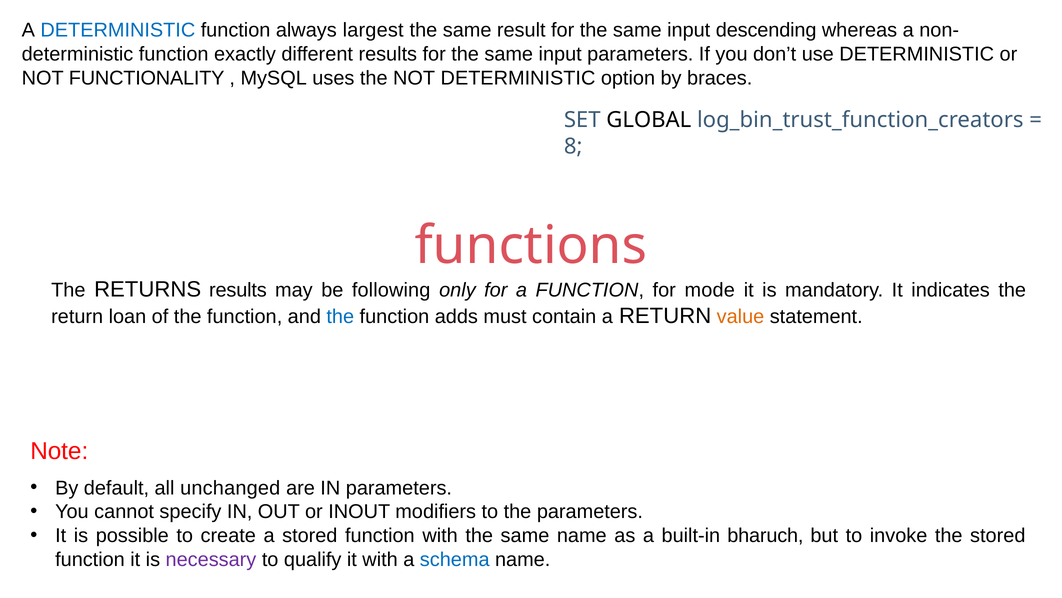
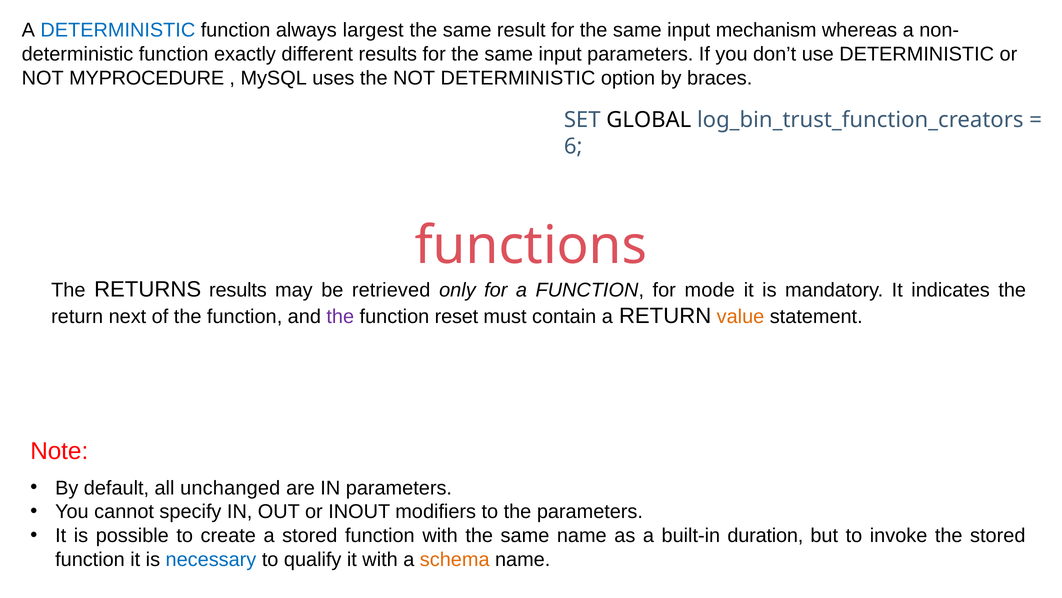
descending: descending -> mechanism
FUNCTIONALITY: FUNCTIONALITY -> MYPROCEDURE
8: 8 -> 6
following: following -> retrieved
loan: loan -> next
the at (340, 316) colour: blue -> purple
adds: adds -> reset
bharuch: bharuch -> duration
necessary colour: purple -> blue
schema colour: blue -> orange
